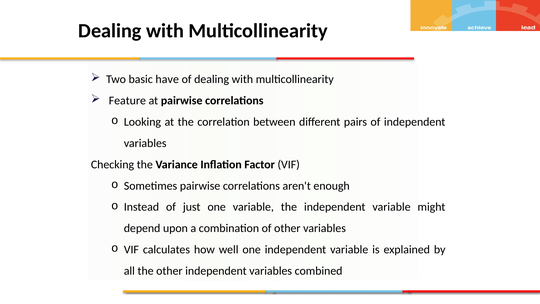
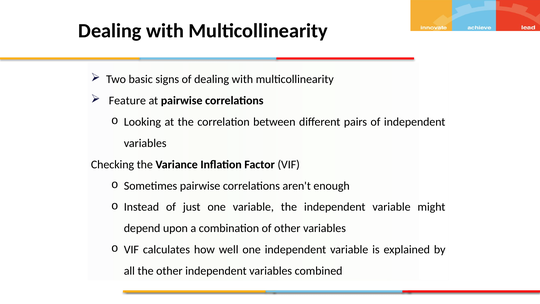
have: have -> signs
